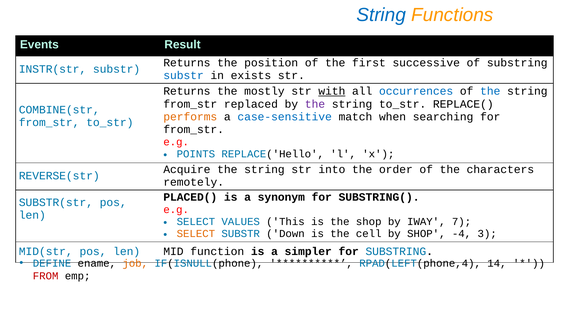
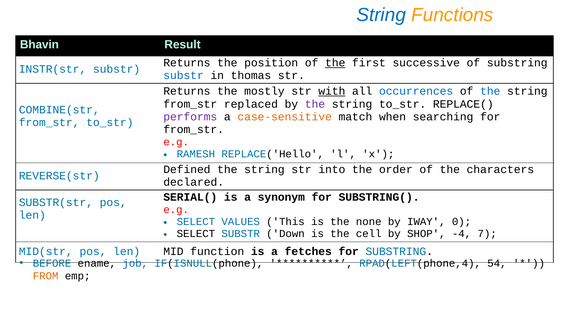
Events: Events -> Bhavin
the at (335, 63) underline: none -> present
exists: exists -> thomas
performs colour: orange -> purple
case-sensitive colour: blue -> orange
POINTS: POINTS -> RAMESH
Acquire: Acquire -> Defined
remotely: remotely -> declared
PLACED(: PLACED( -> SERIAL(
the shop: shop -> none
7: 7 -> 0
SELECT at (196, 234) colour: orange -> black
3: 3 -> 7
simpler: simpler -> fetches
DEFINE: DEFINE -> BEFORE
job colour: orange -> blue
14: 14 -> 54
FROM colour: red -> orange
